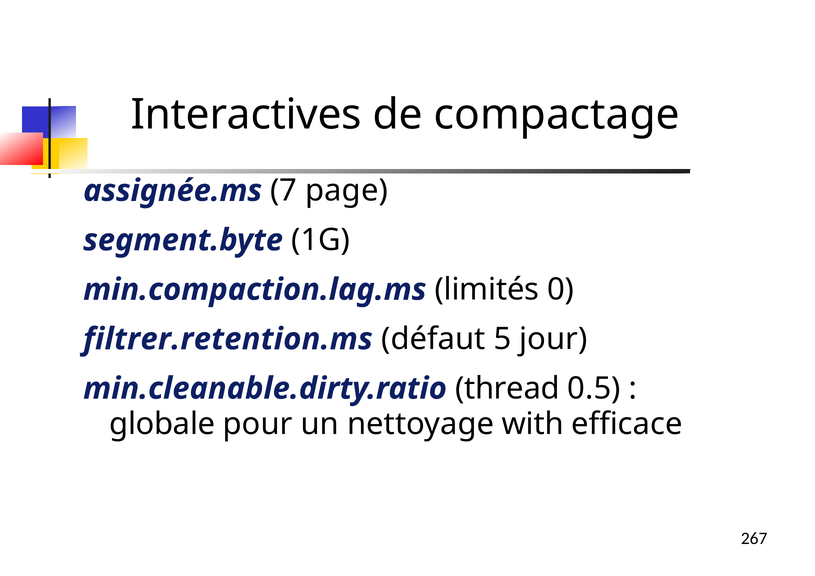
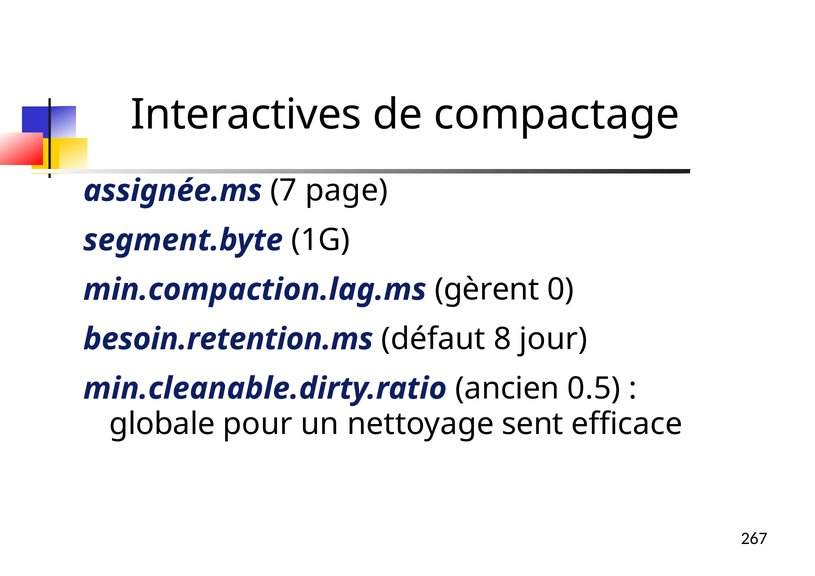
limités: limités -> gèrent
filtrer.retention.ms: filtrer.retention.ms -> besoin.retention.ms
5: 5 -> 8
thread: thread -> ancien
with: with -> sent
